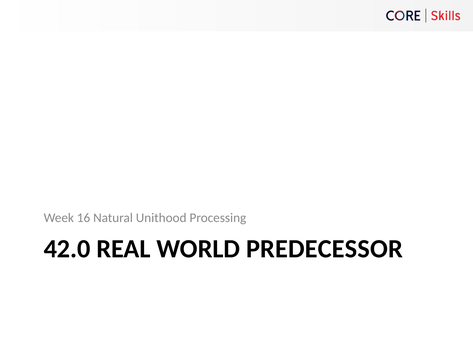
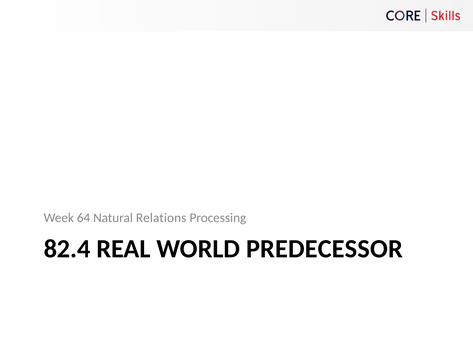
16: 16 -> 64
Unithood: Unithood -> Relations
42.0: 42.0 -> 82.4
